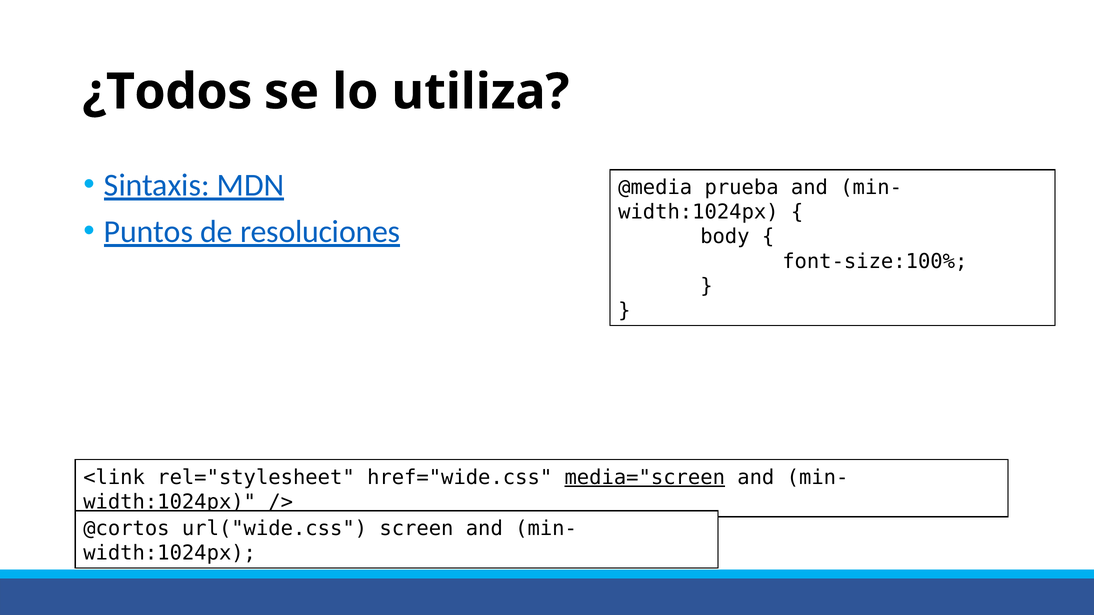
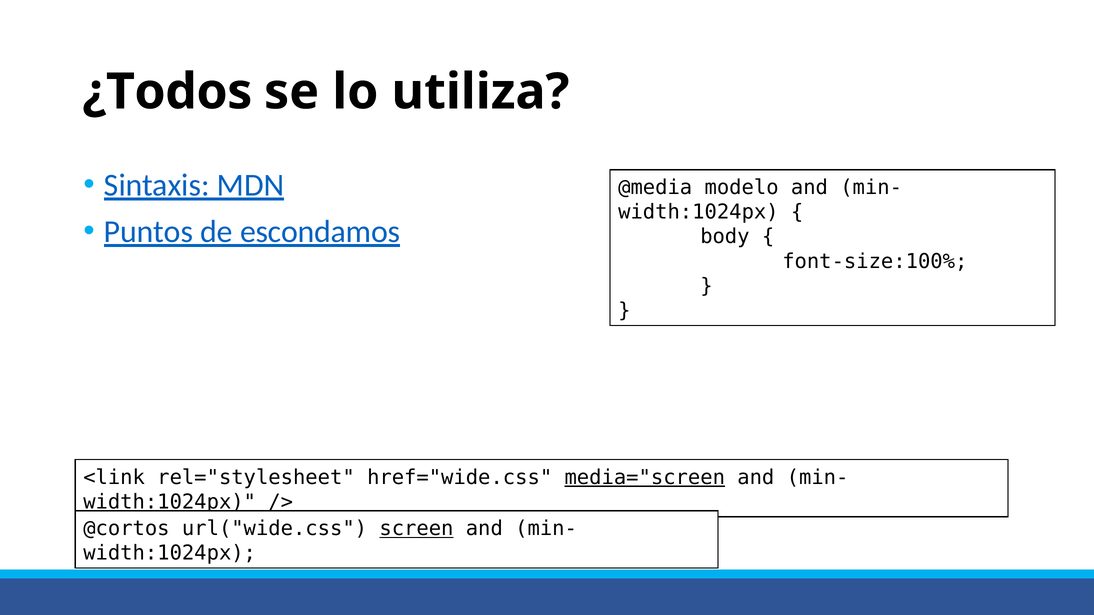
prueba: prueba -> modelo
resoluciones: resoluciones -> escondamos
screen underline: none -> present
